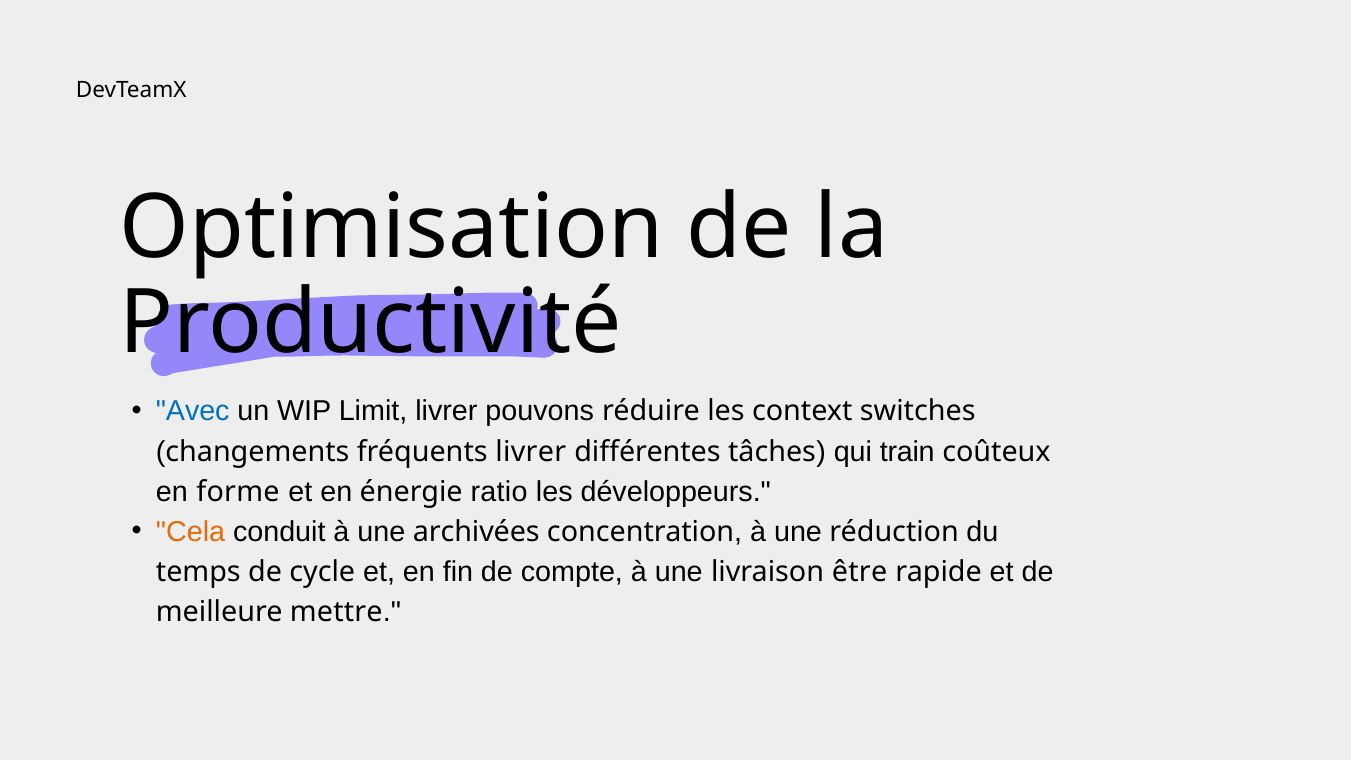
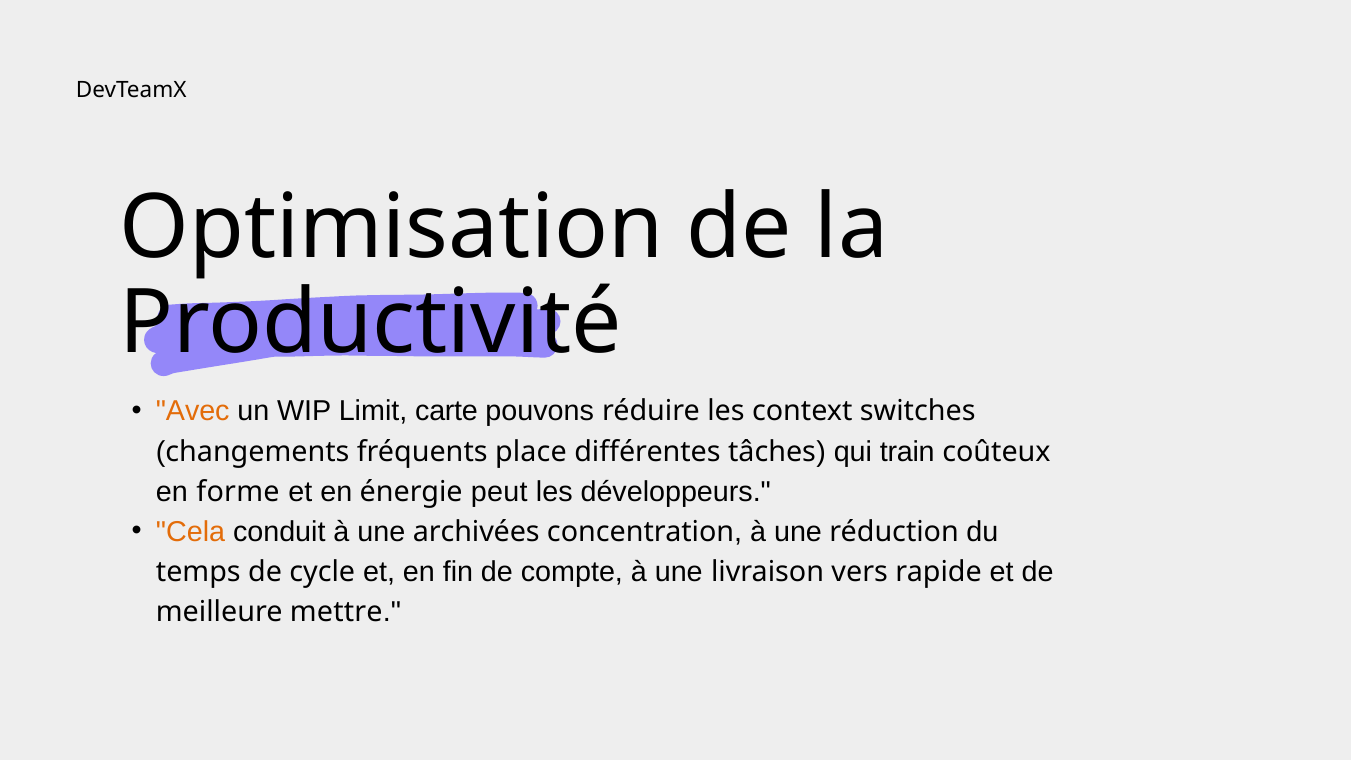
Avec colour: blue -> orange
Limit livrer: livrer -> carte
fréquents livrer: livrer -> place
ratio: ratio -> peut
être: être -> vers
